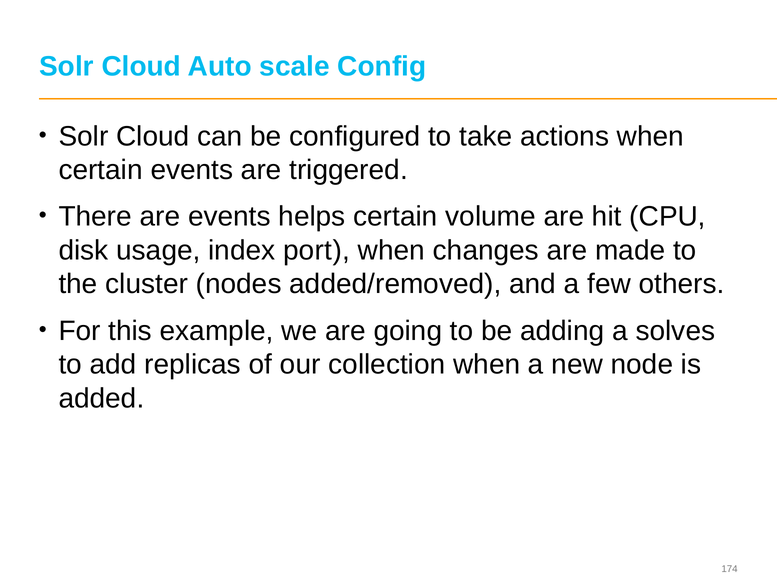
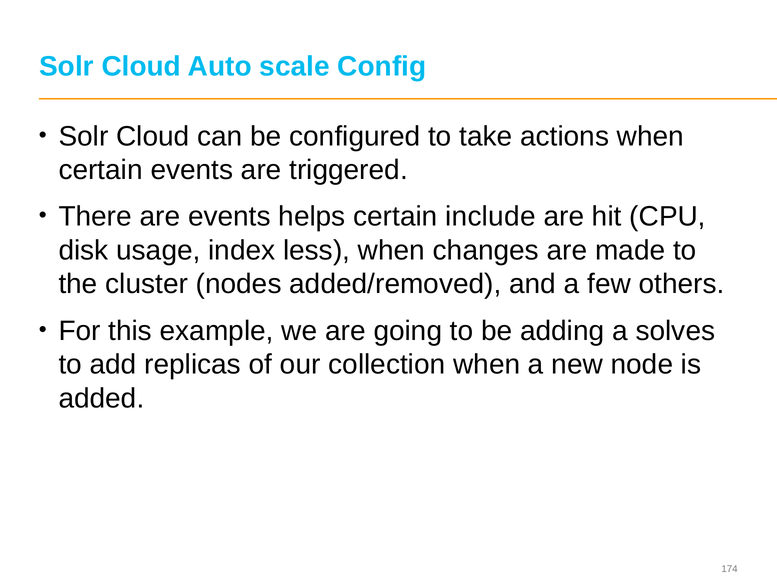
volume: volume -> include
port: port -> less
